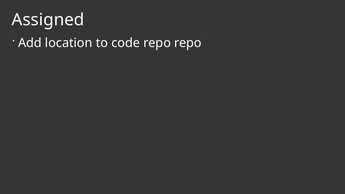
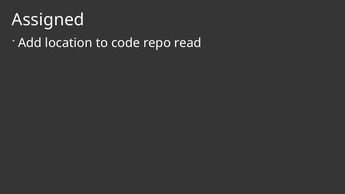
repo repo: repo -> read
